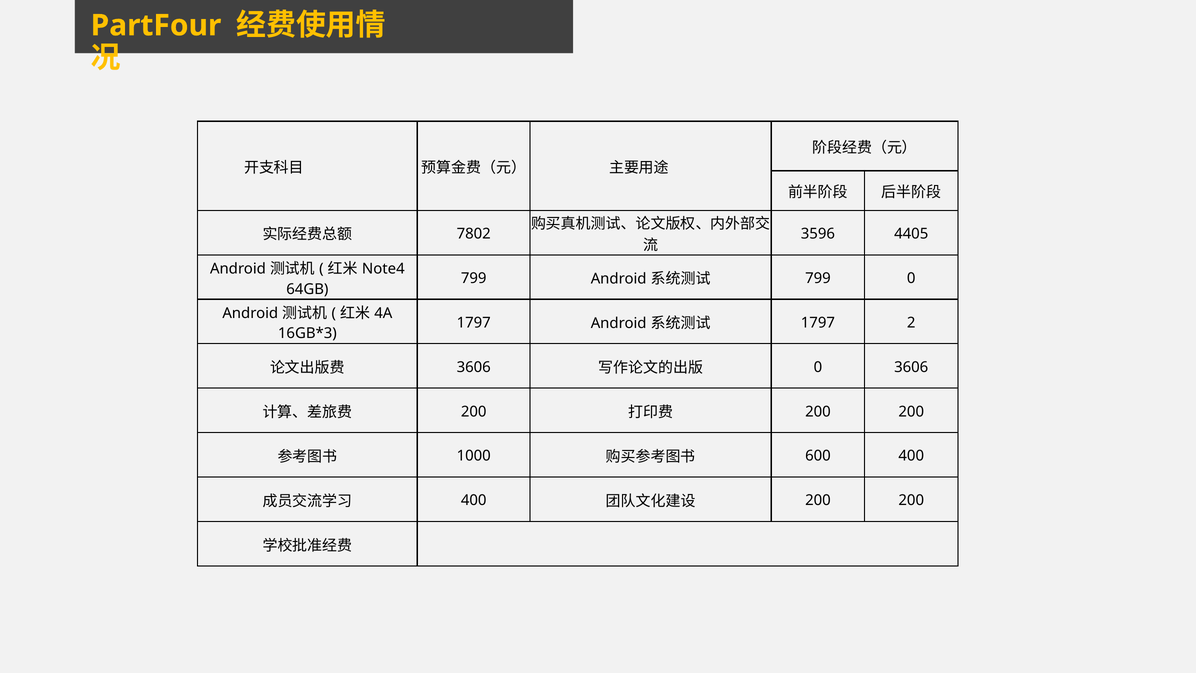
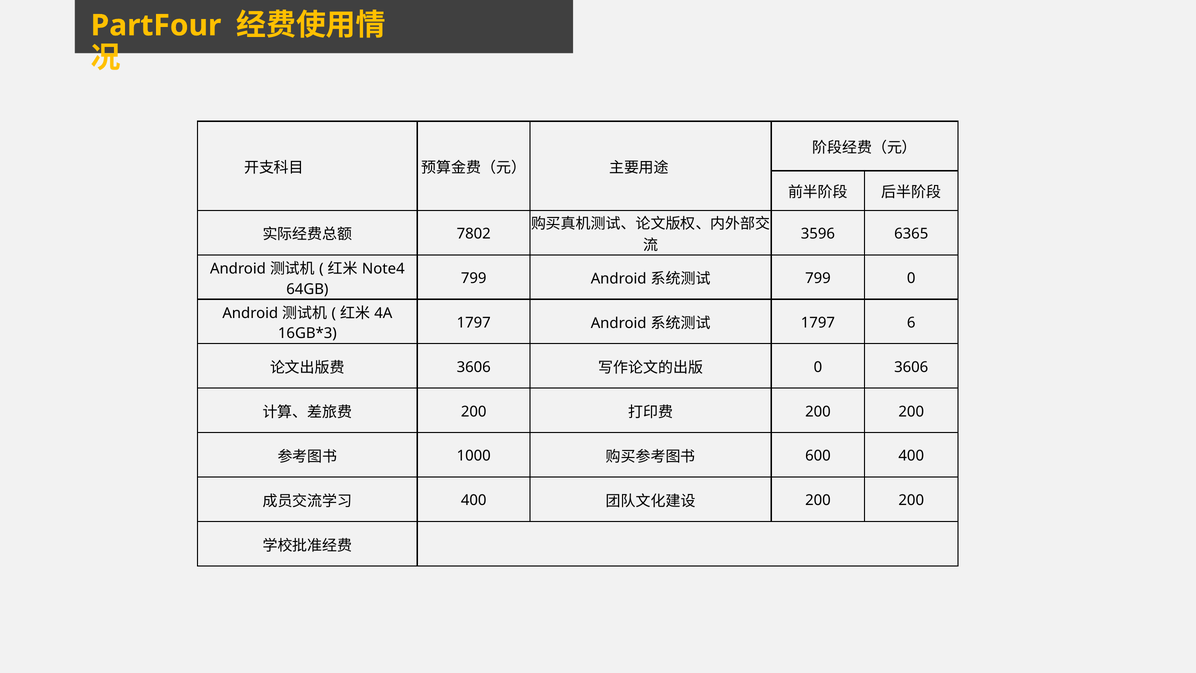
4405: 4405 -> 6365
2: 2 -> 6
